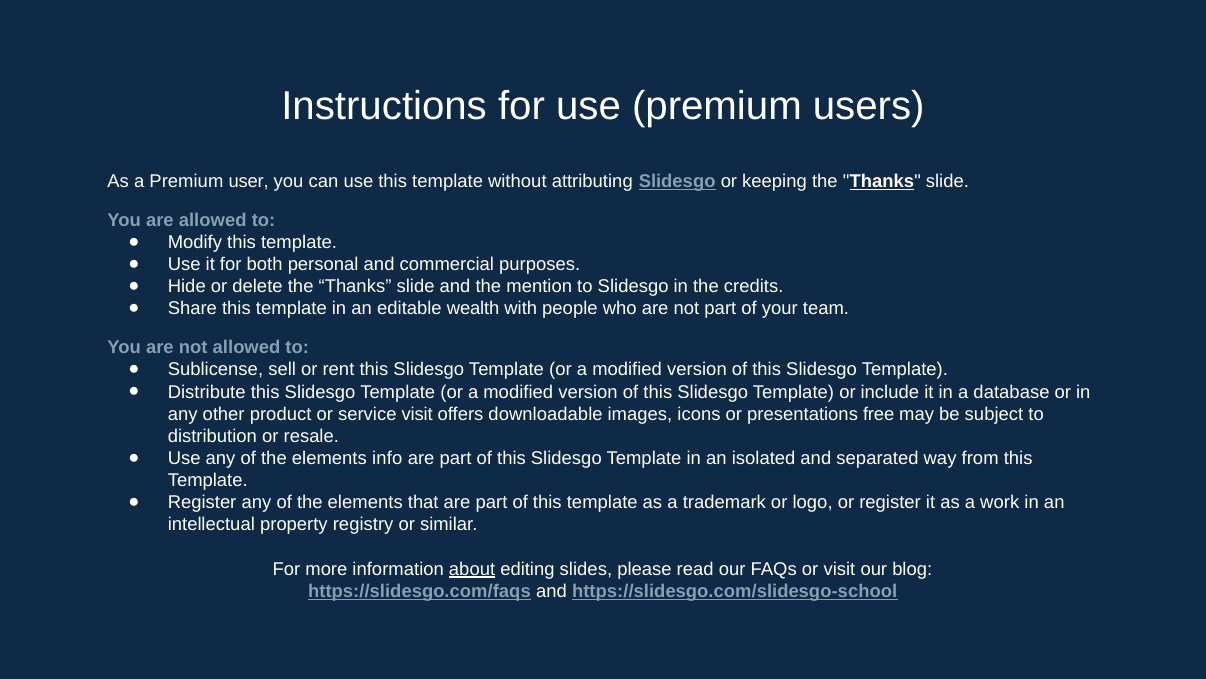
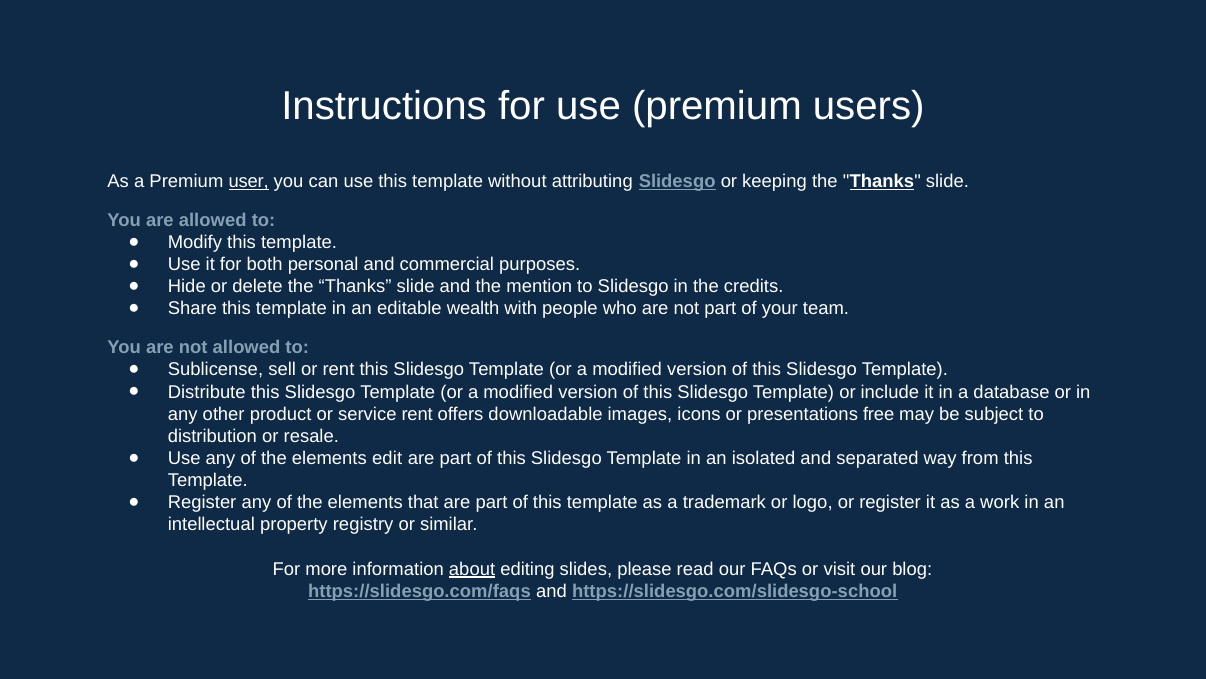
user underline: none -> present
service visit: visit -> rent
info: info -> edit
